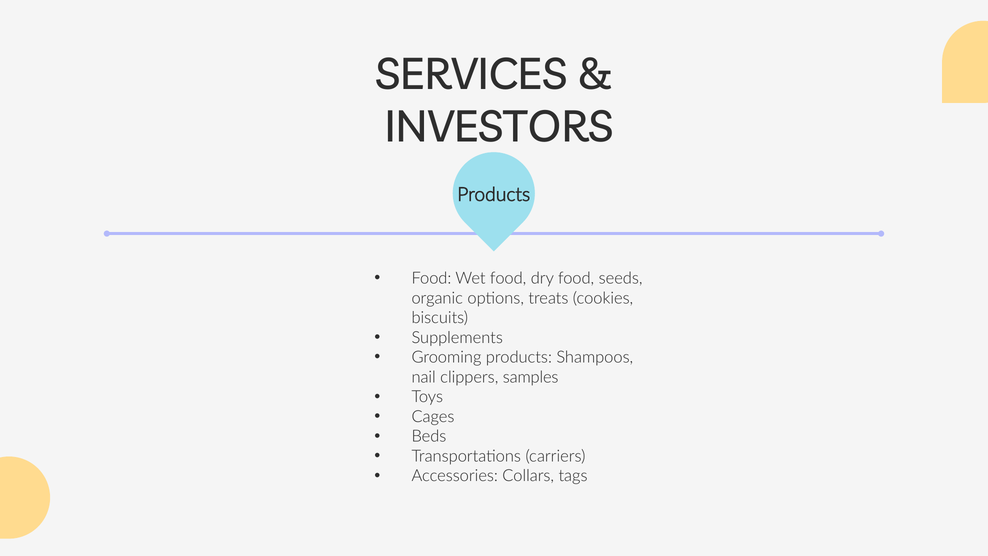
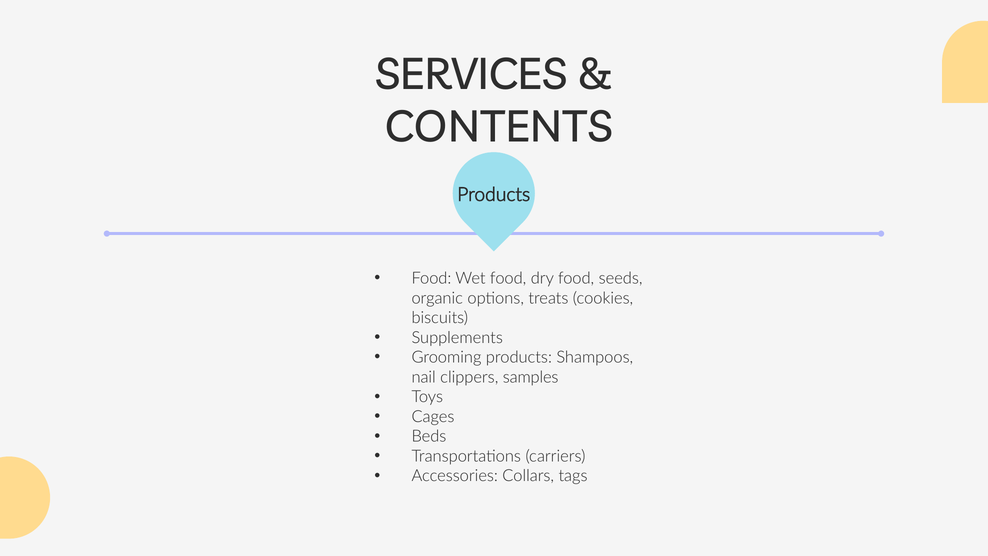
INVESTORS: INVESTORS -> CONTENTS
